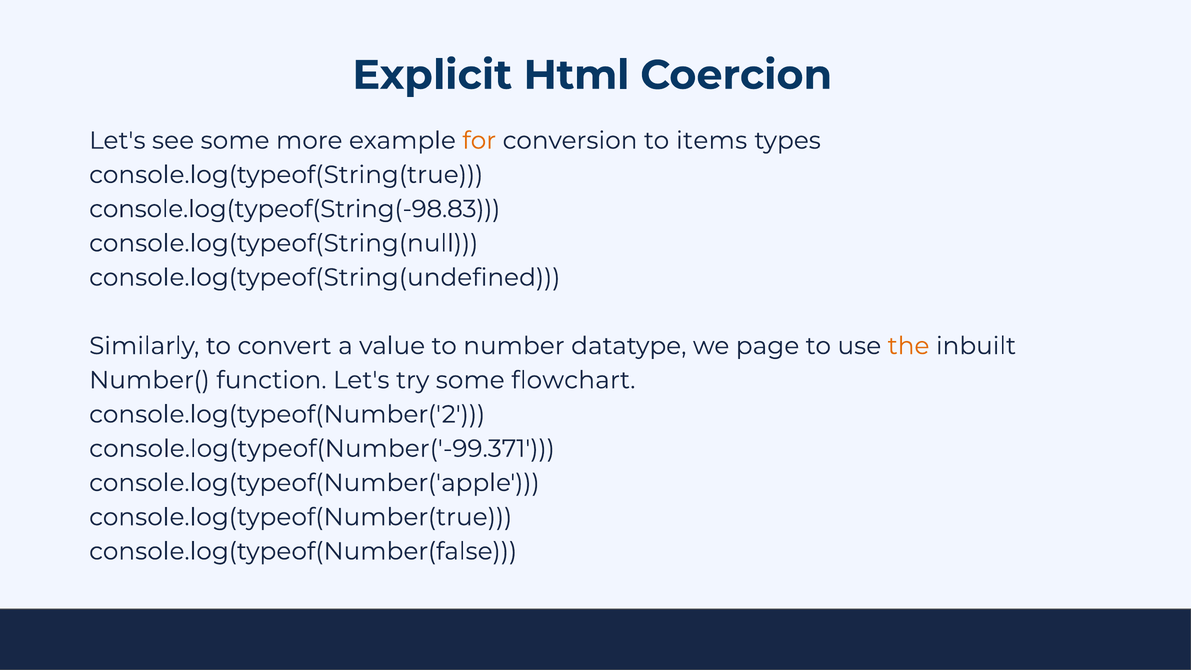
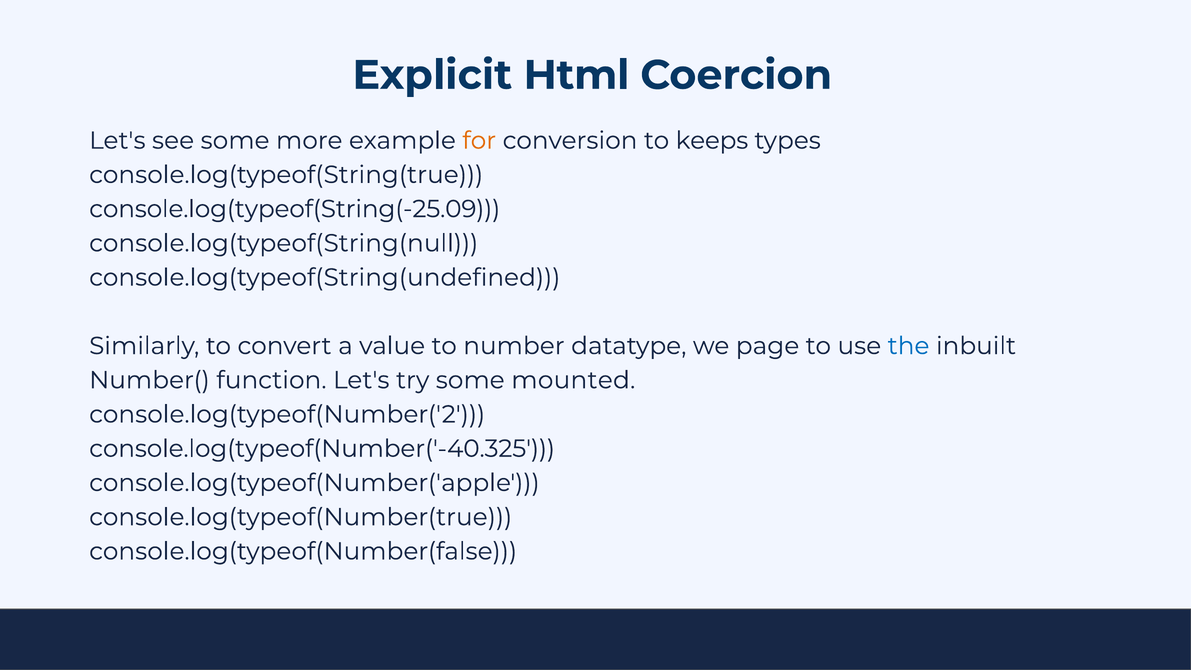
items: items -> keeps
console.log(typeof(String(-98.83: console.log(typeof(String(-98.83 -> console.log(typeof(String(-25.09
the colour: orange -> blue
flowchart: flowchart -> mounted
console.log(typeof(Number('-99.371: console.log(typeof(Number('-99.371 -> console.log(typeof(Number('-40.325
